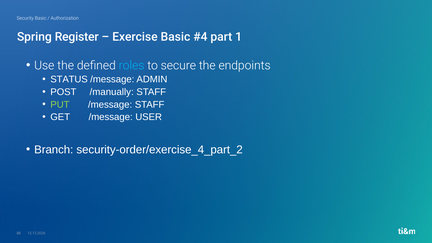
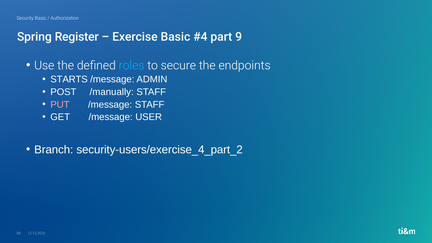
1: 1 -> 9
STATUS: STATUS -> STARTS
PUT colour: light green -> pink
security-order/exercise_4_part_2: security-order/exercise_4_part_2 -> security-users/exercise_4_part_2
